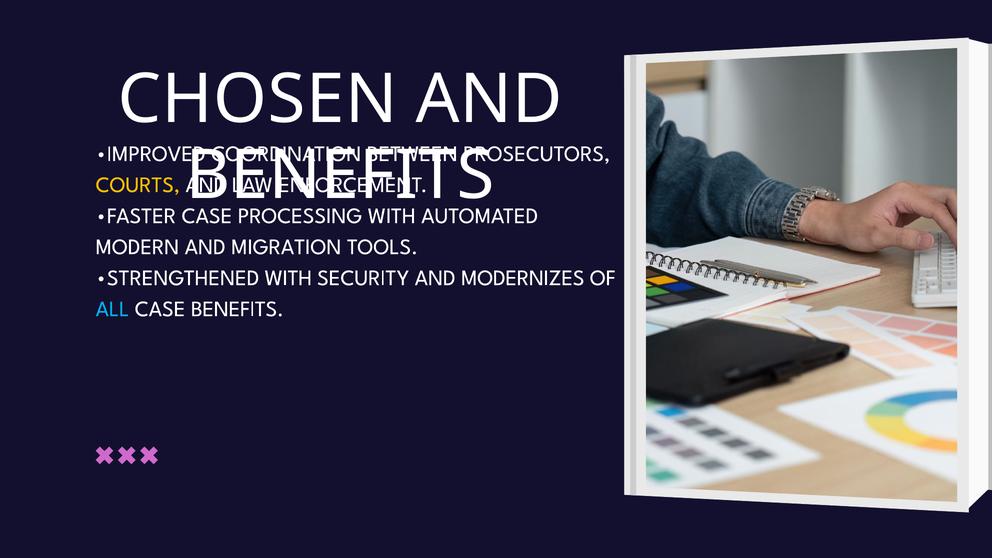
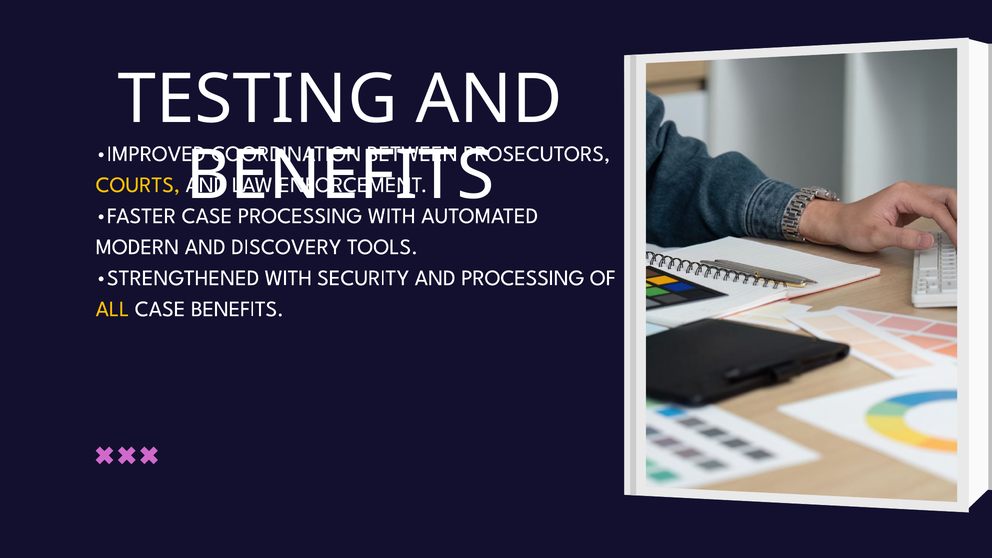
CHOSEN: CHOSEN -> TESTING
MIGRATION: MIGRATION -> DISCOVERY
AND MODERNIZES: MODERNIZES -> PROCESSING
ALL colour: light blue -> yellow
